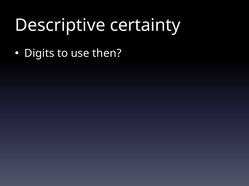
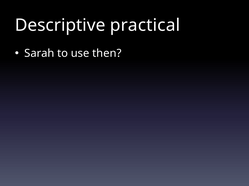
certainty: certainty -> practical
Digits: Digits -> Sarah
